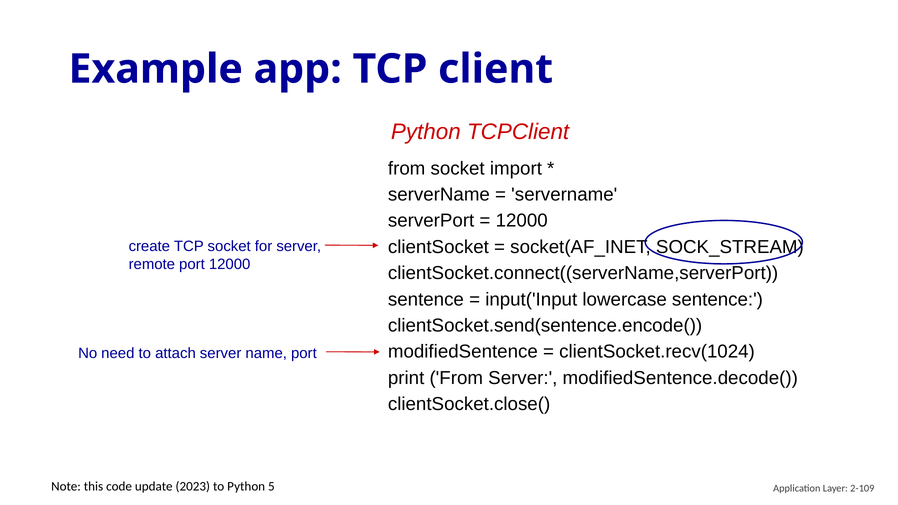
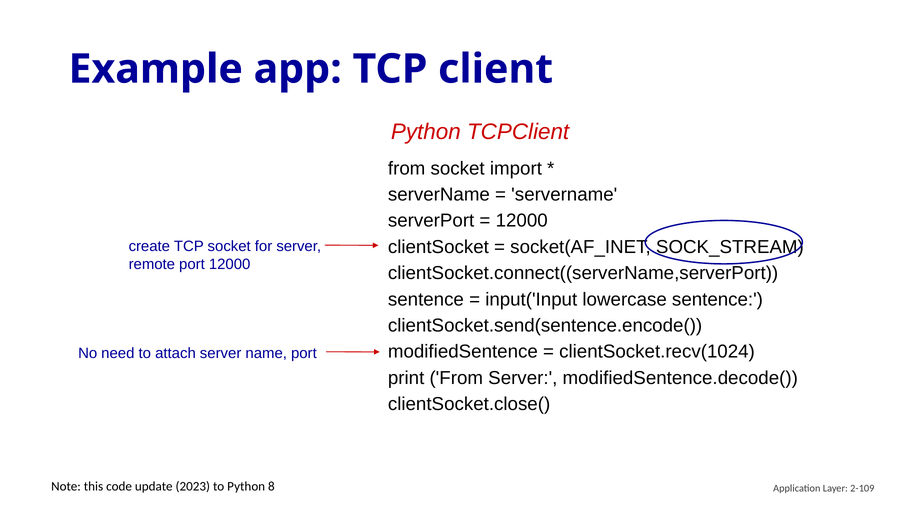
5: 5 -> 8
